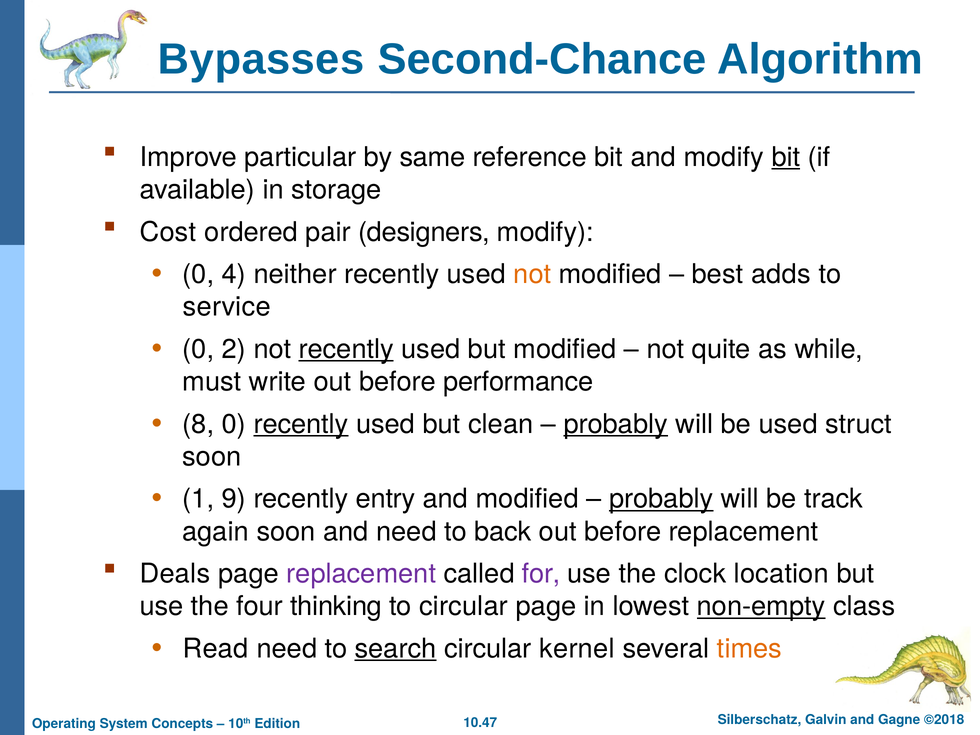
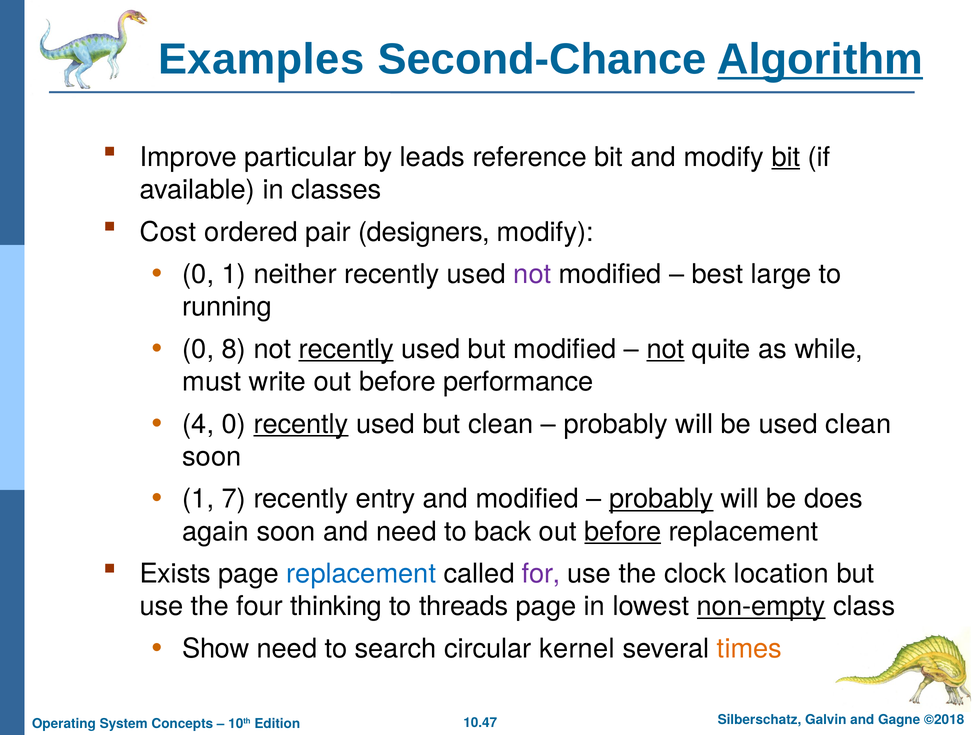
Bypasses: Bypasses -> Examples
Algorithm underline: none -> present
same: same -> leads
storage: storage -> classes
0 4: 4 -> 1
not at (532, 274) colour: orange -> purple
adds: adds -> large
service: service -> running
2: 2 -> 8
not at (666, 349) underline: none -> present
8: 8 -> 4
probably at (616, 424) underline: present -> none
used struct: struct -> clean
9: 9 -> 7
track: track -> does
before at (623, 532) underline: none -> present
Deals: Deals -> Exists
replacement at (361, 574) colour: purple -> blue
to circular: circular -> threads
Read: Read -> Show
search underline: present -> none
